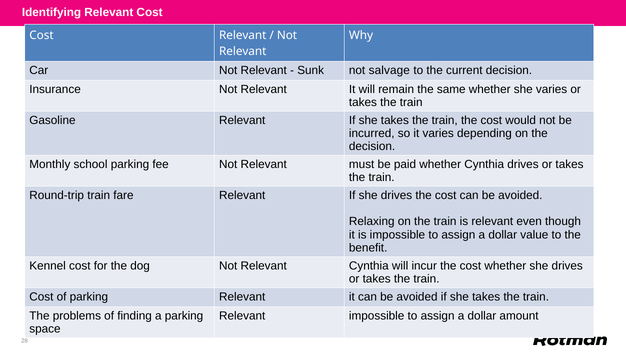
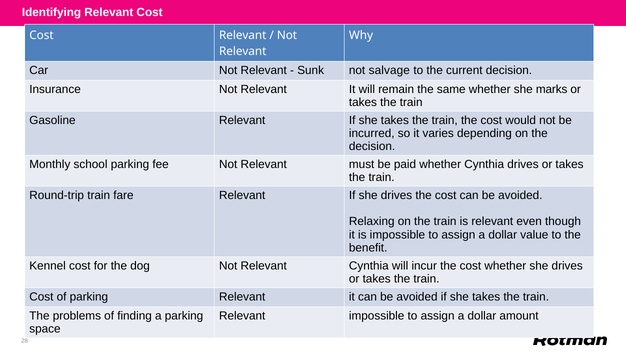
she varies: varies -> marks
